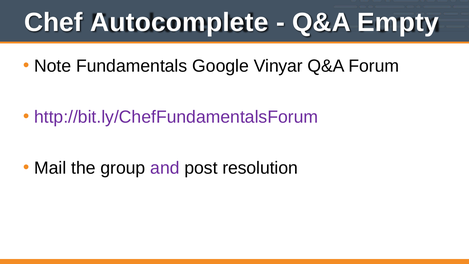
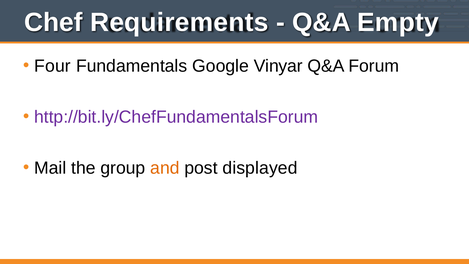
Autocomplete: Autocomplete -> Requirements
Note: Note -> Four
and colour: purple -> orange
resolution: resolution -> displayed
